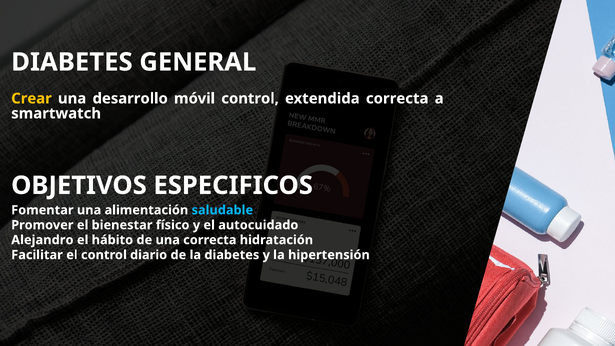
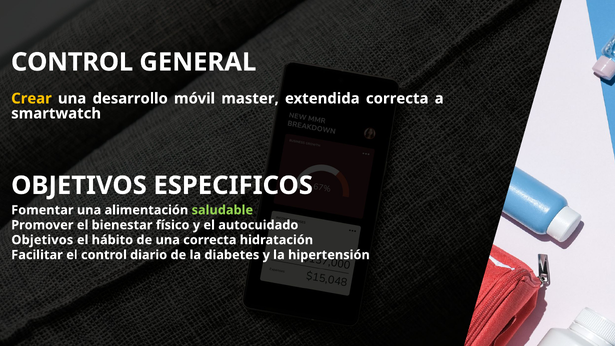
DIABETES at (72, 62): DIABETES -> CONTROL
móvil control: control -> master
saludable colour: light blue -> light green
Alejandro at (42, 240): Alejandro -> Objetivos
